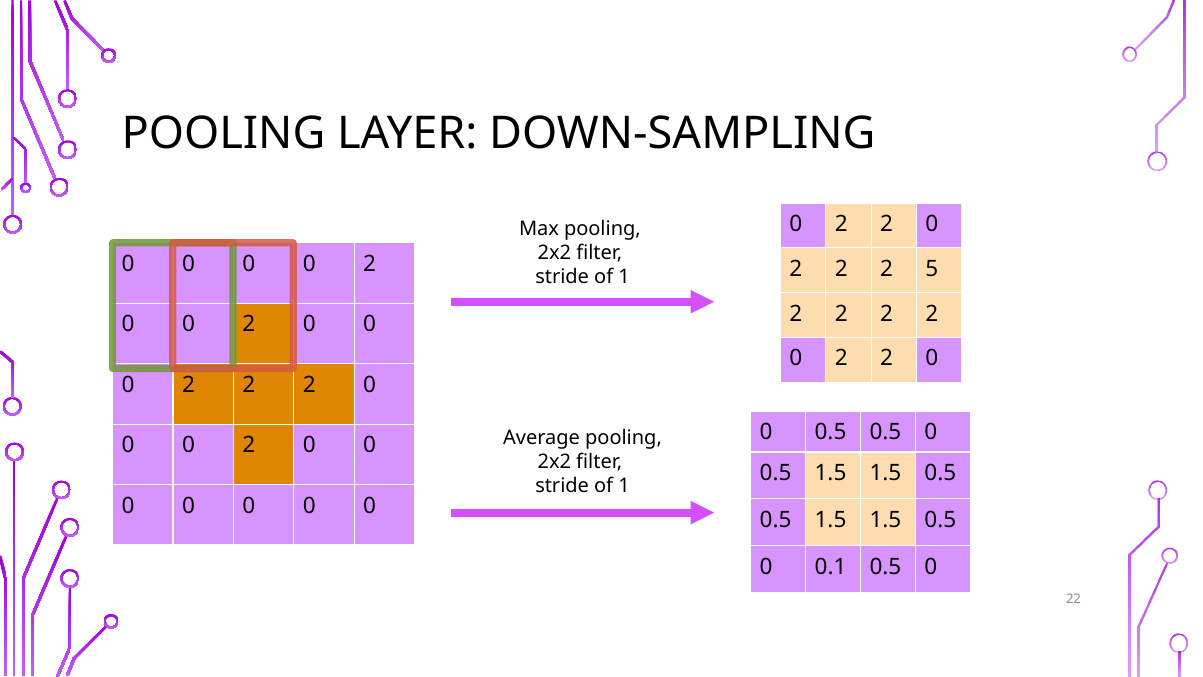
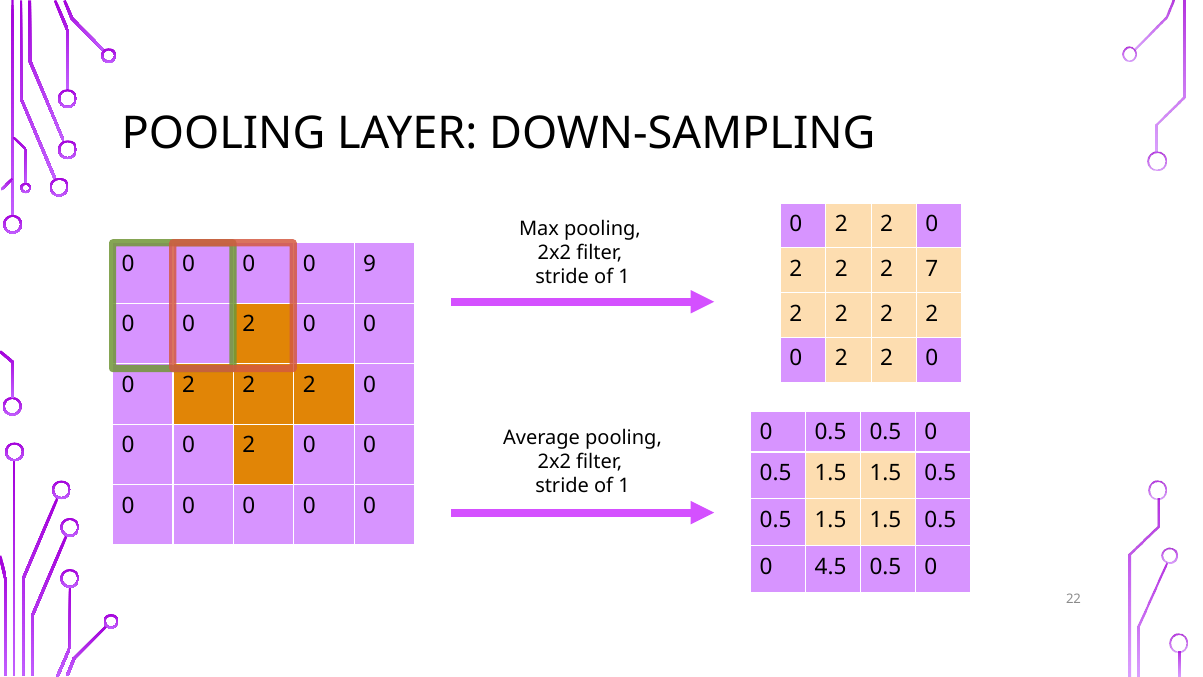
2 at (370, 264): 2 -> 9
5: 5 -> 7
0.1: 0.1 -> 4.5
